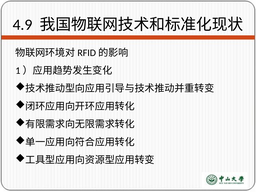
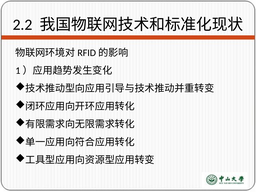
4.9: 4.9 -> 2.2
